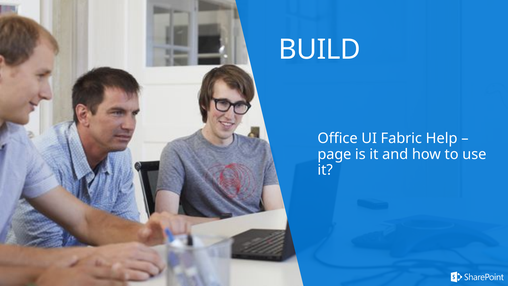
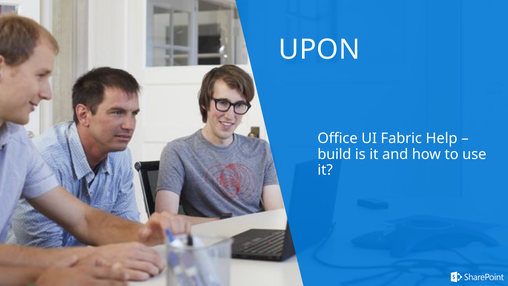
BUILD: BUILD -> UPON
page: page -> build
